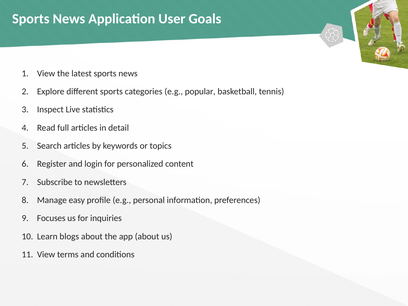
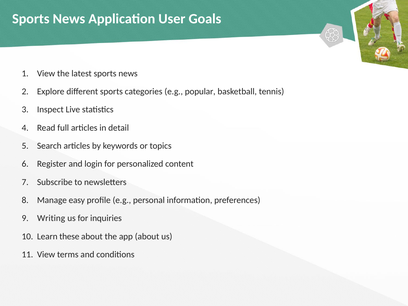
Focuses: Focuses -> Writing
blogs: blogs -> these
